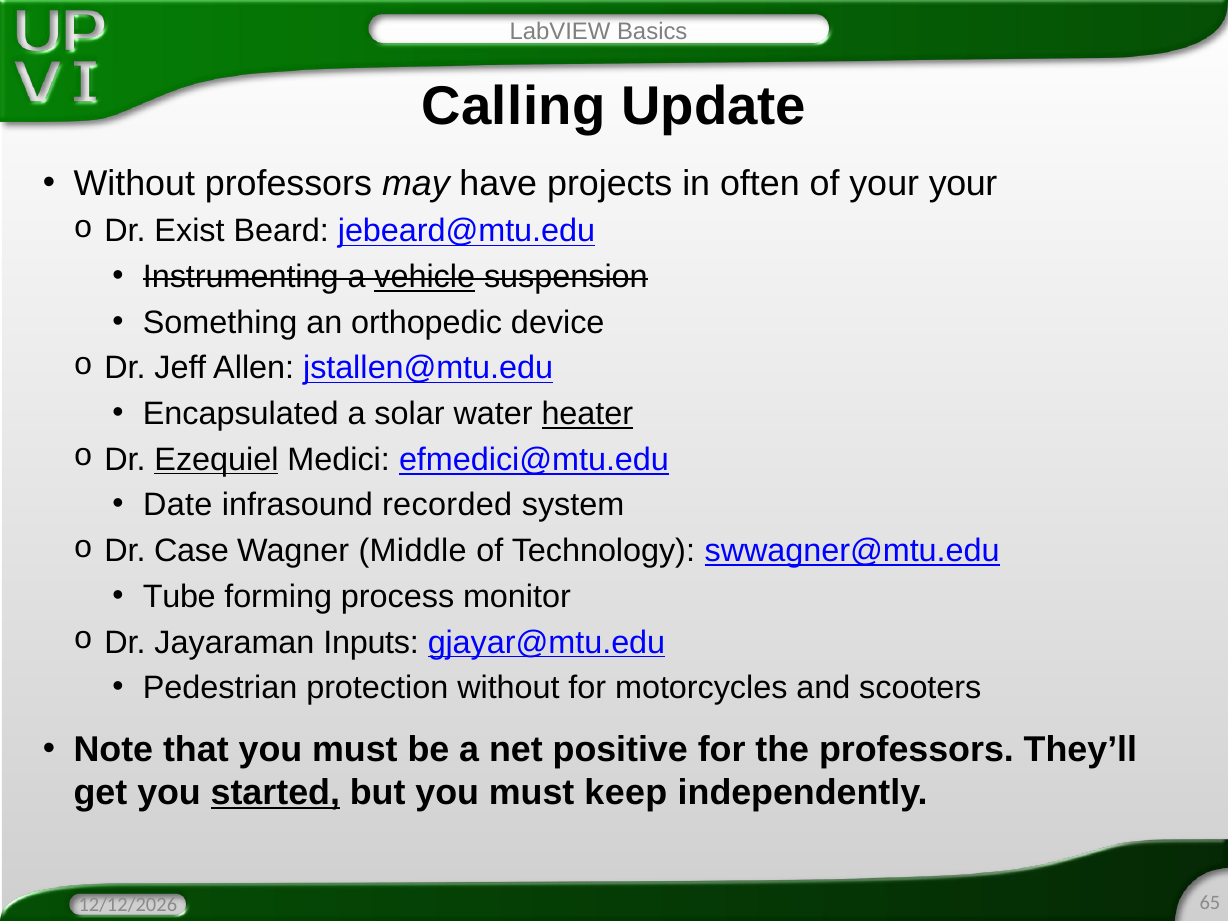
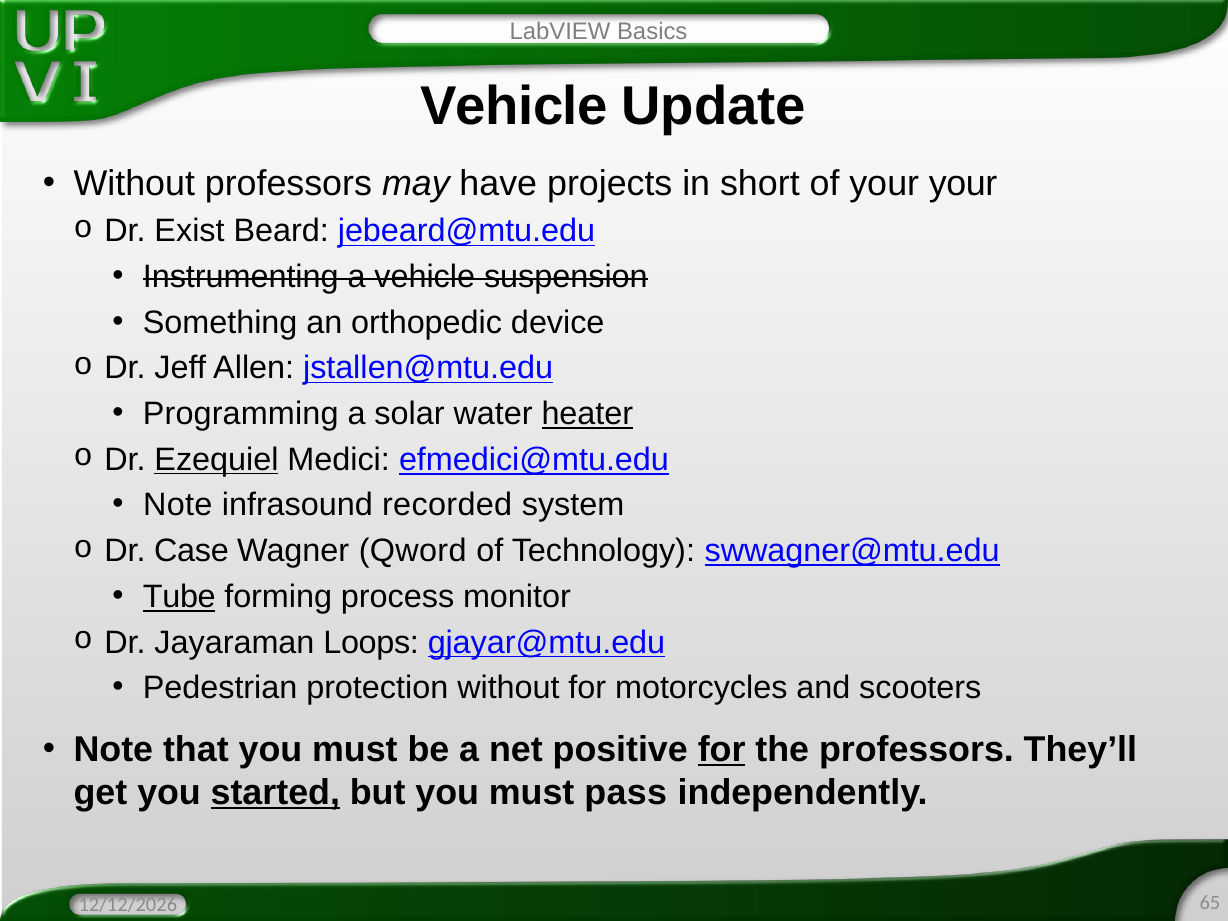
Calling at (513, 106): Calling -> Vehicle
often: often -> short
vehicle at (425, 277) underline: present -> none
Encapsulated: Encapsulated -> Programming
Date at (178, 505): Date -> Note
Middle: Middle -> Qword
Tube underline: none -> present
Inputs: Inputs -> Loops
for at (722, 750) underline: none -> present
keep: keep -> pass
